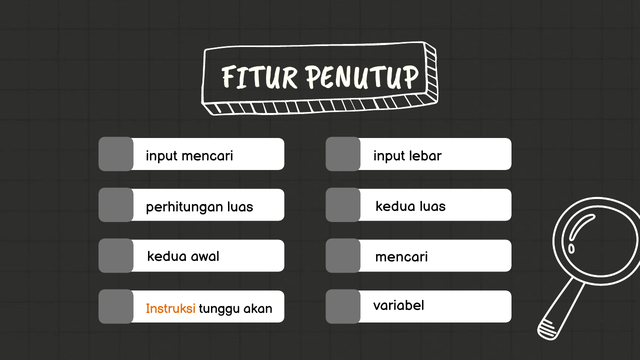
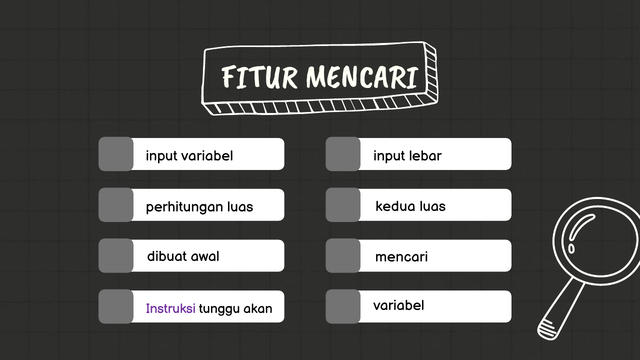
FITUR PENUTUP: PENUTUP -> MENCARI
input mencari: mencari -> variabel
kedua at (167, 257): kedua -> dibuat
Instruksi colour: orange -> purple
